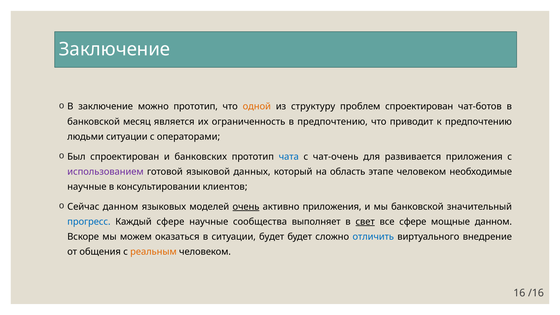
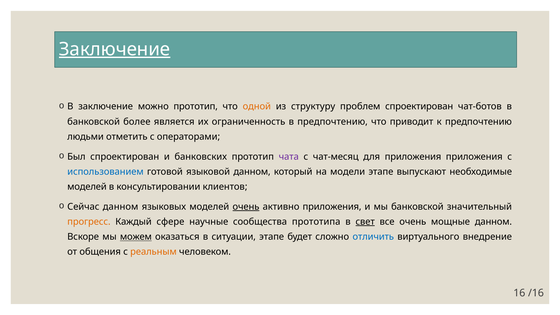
Заключение at (115, 49) underline: none -> present
месяц: месяц -> более
людьми ситуации: ситуации -> отметить
чата colour: blue -> purple
чат-очень: чат-очень -> чат-месяц
для развивается: развивается -> приложения
использованием colour: purple -> blue
языковой данных: данных -> данном
область: область -> модели
этапе человеком: человеком -> выпускают
научные at (87, 187): научные -> моделей
прогресс colour: blue -> orange
выполняет: выполняет -> прототипа
все сфере: сфере -> очень
можем underline: none -> present
ситуации будет: будет -> этапе
